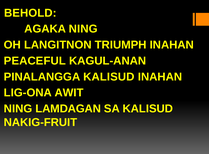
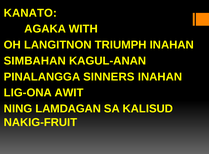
BEHOLD: BEHOLD -> KANATO
AGAKA NING: NING -> WITH
PEACEFUL: PEACEFUL -> SIMBAHAN
PINALANGGA KALISUD: KALISUD -> SINNERS
